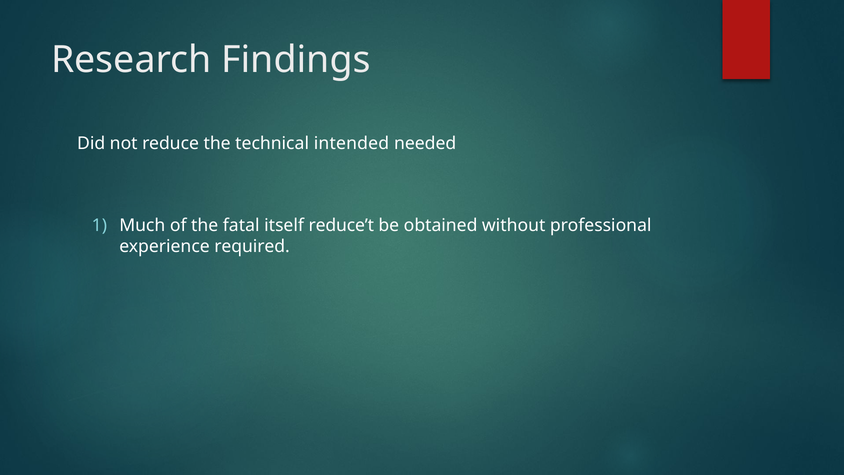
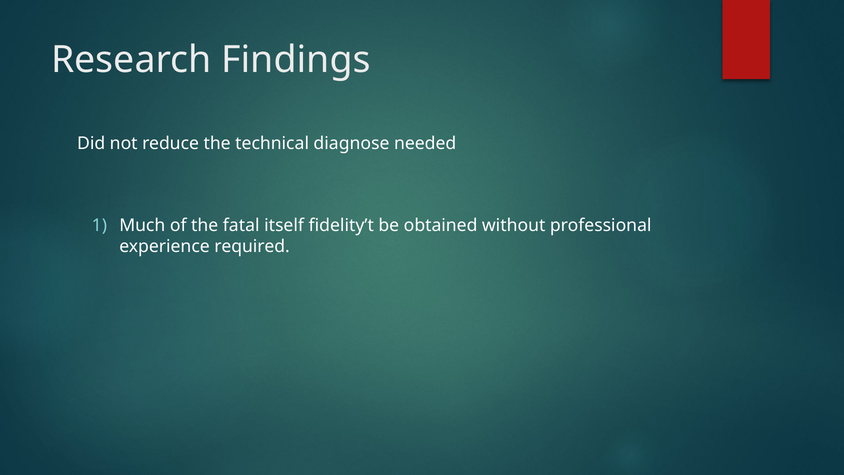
intended: intended -> diagnose
reduce’t: reduce’t -> fidelity’t
